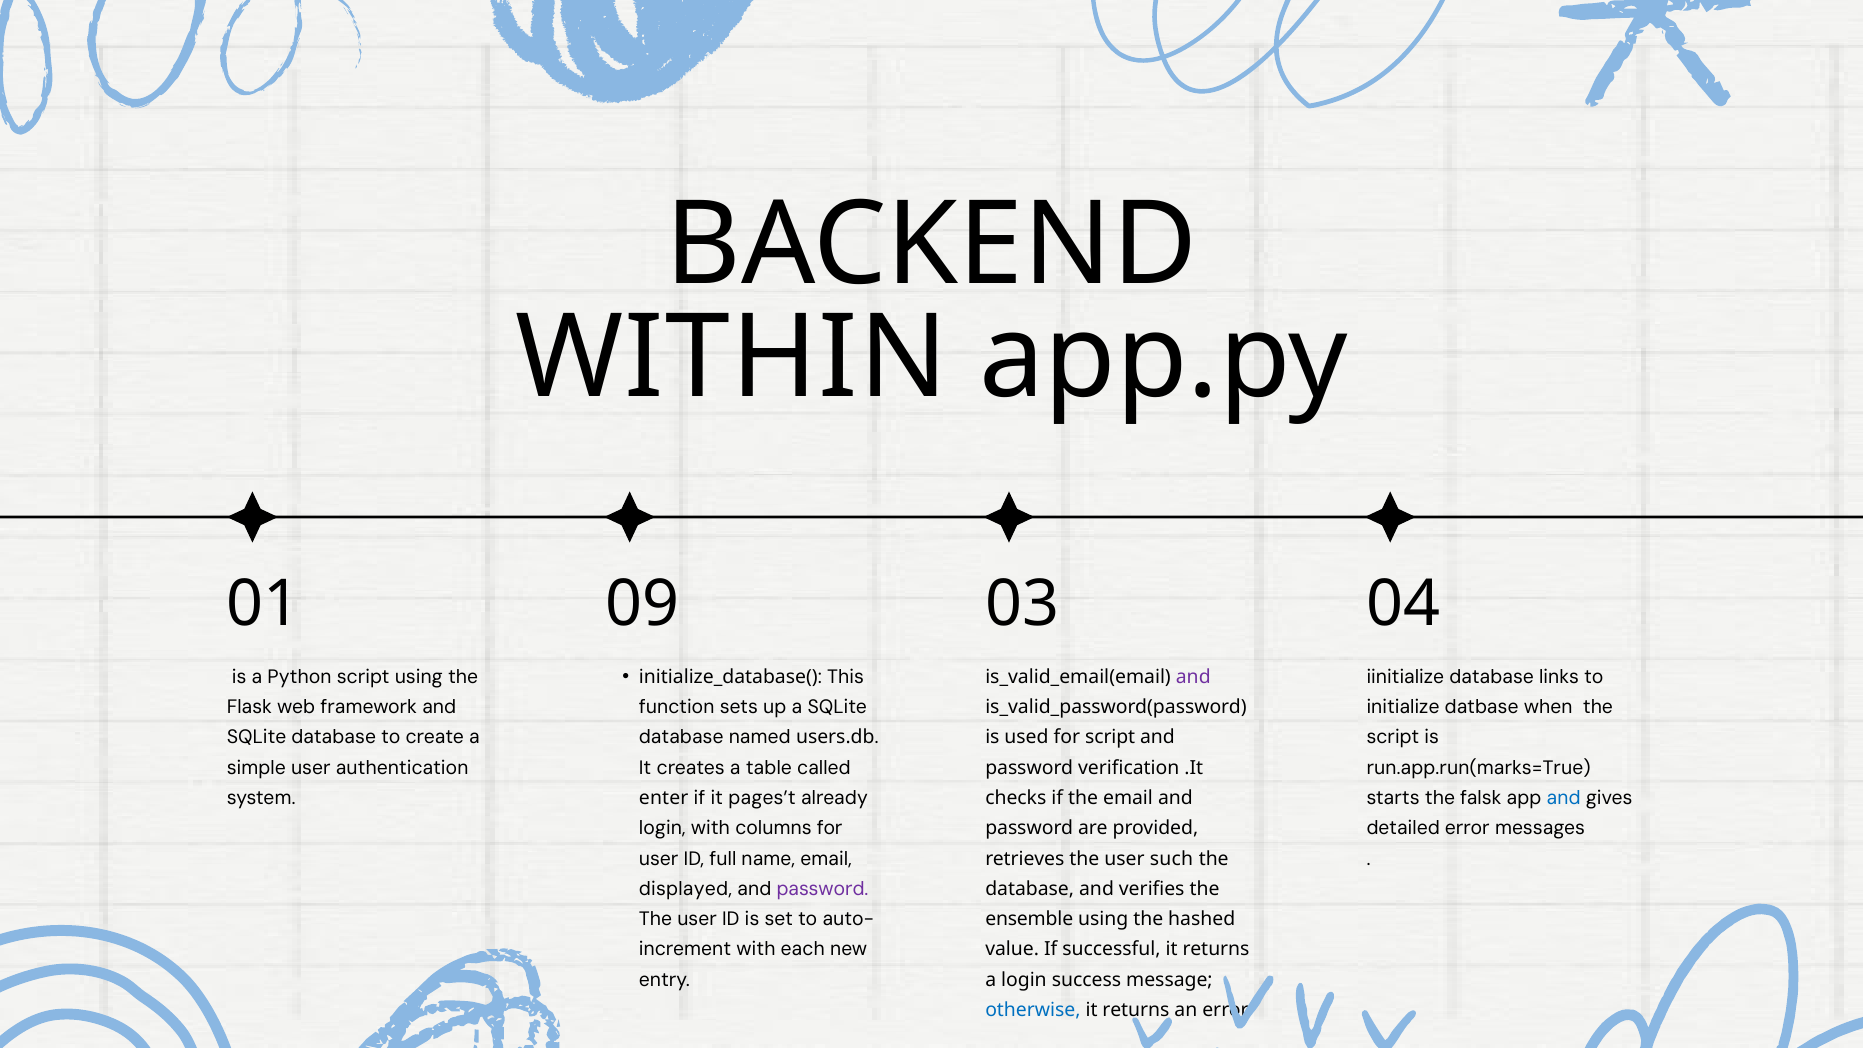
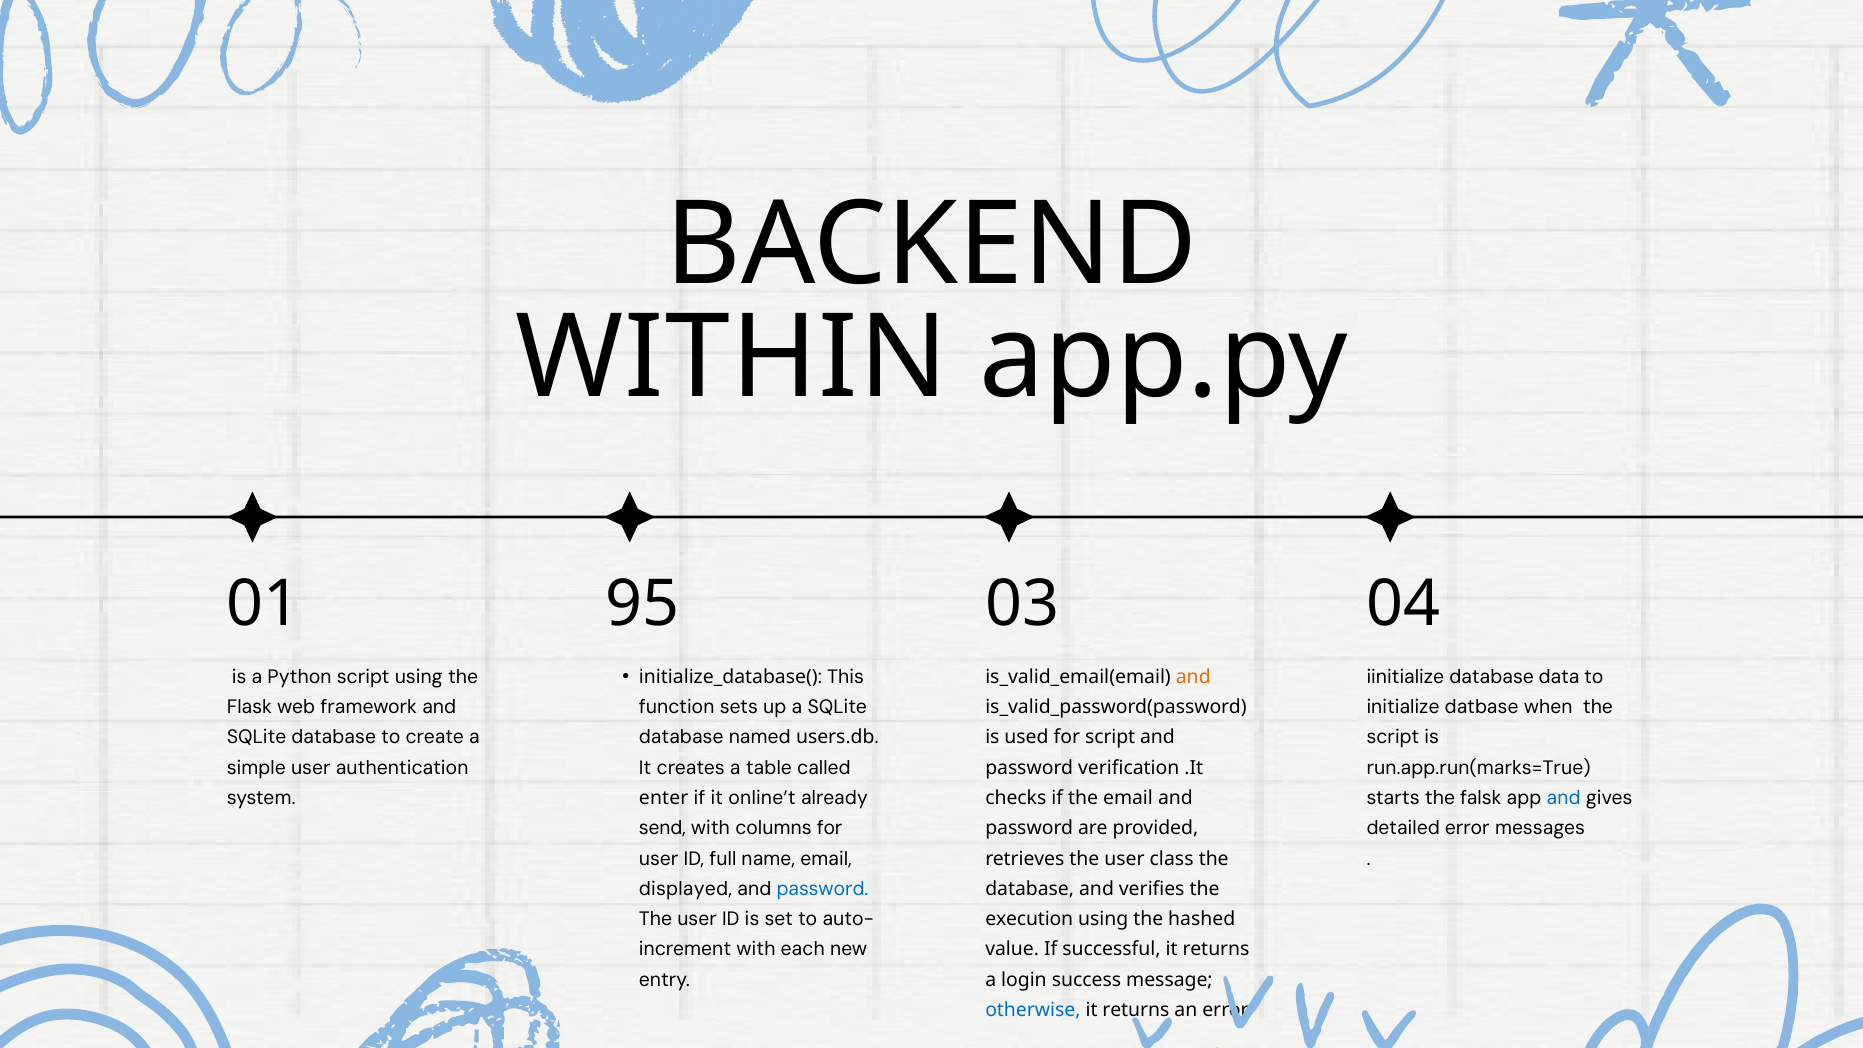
09: 09 -> 95
links: links -> data
and at (1193, 677) colour: purple -> orange
pages’t: pages’t -> online’t
login at (662, 828): login -> send
such: such -> class
password at (822, 889) colour: purple -> blue
ensemble: ensemble -> execution
